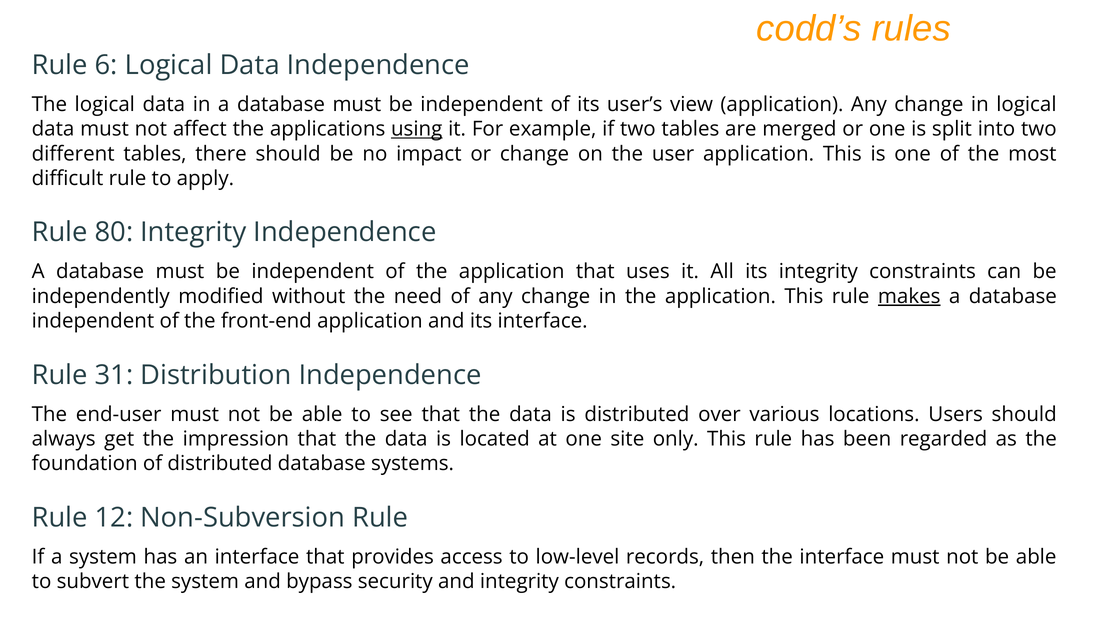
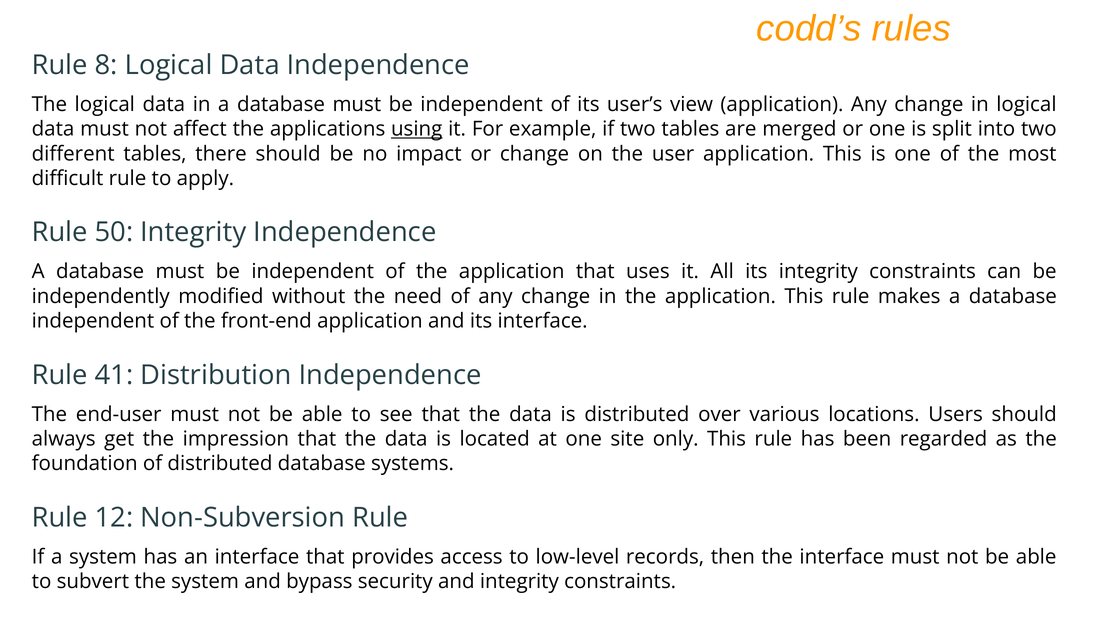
6: 6 -> 8
80: 80 -> 50
makes underline: present -> none
31: 31 -> 41
